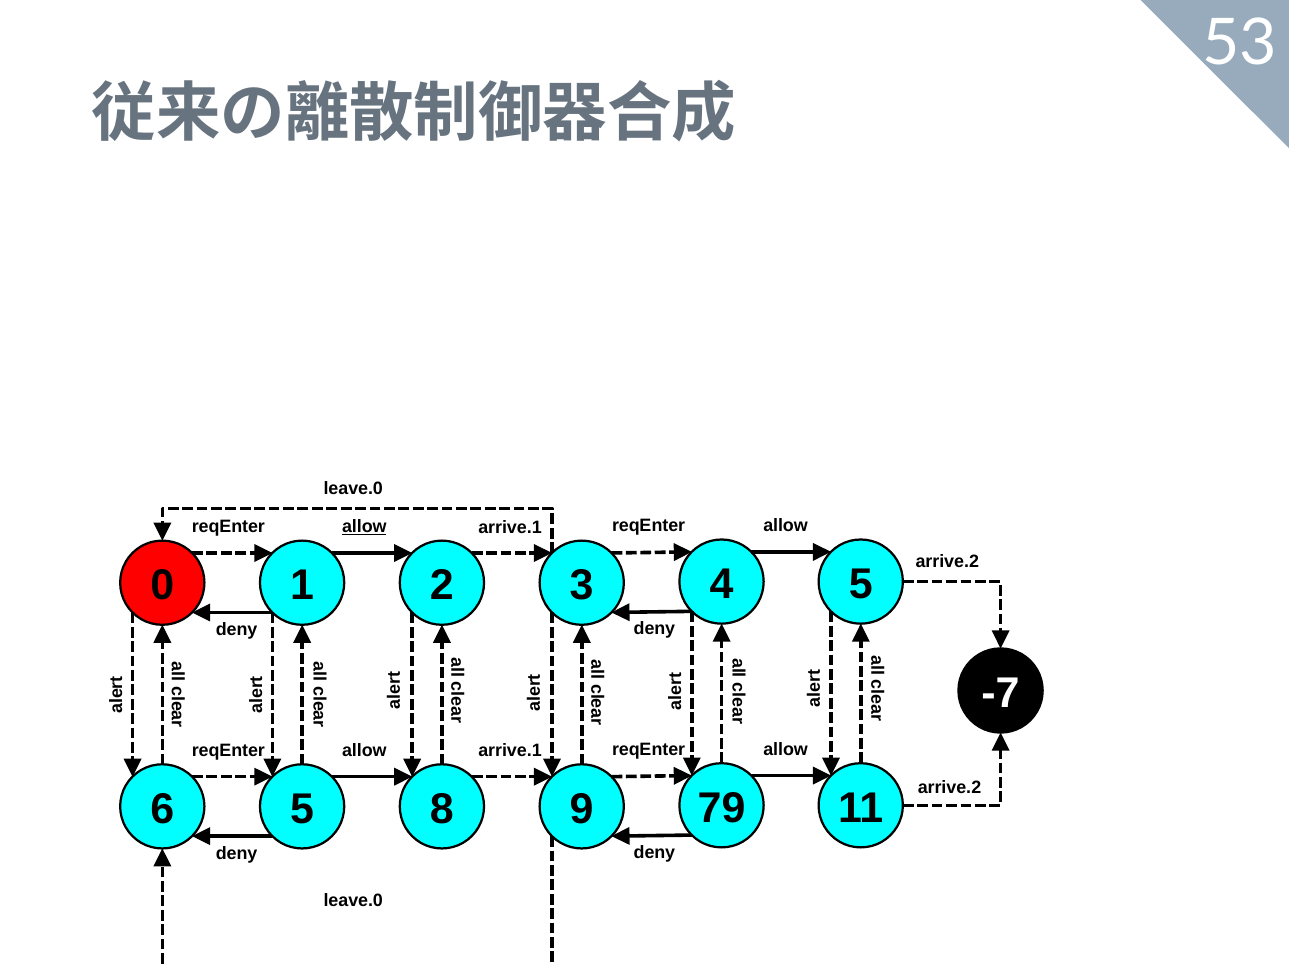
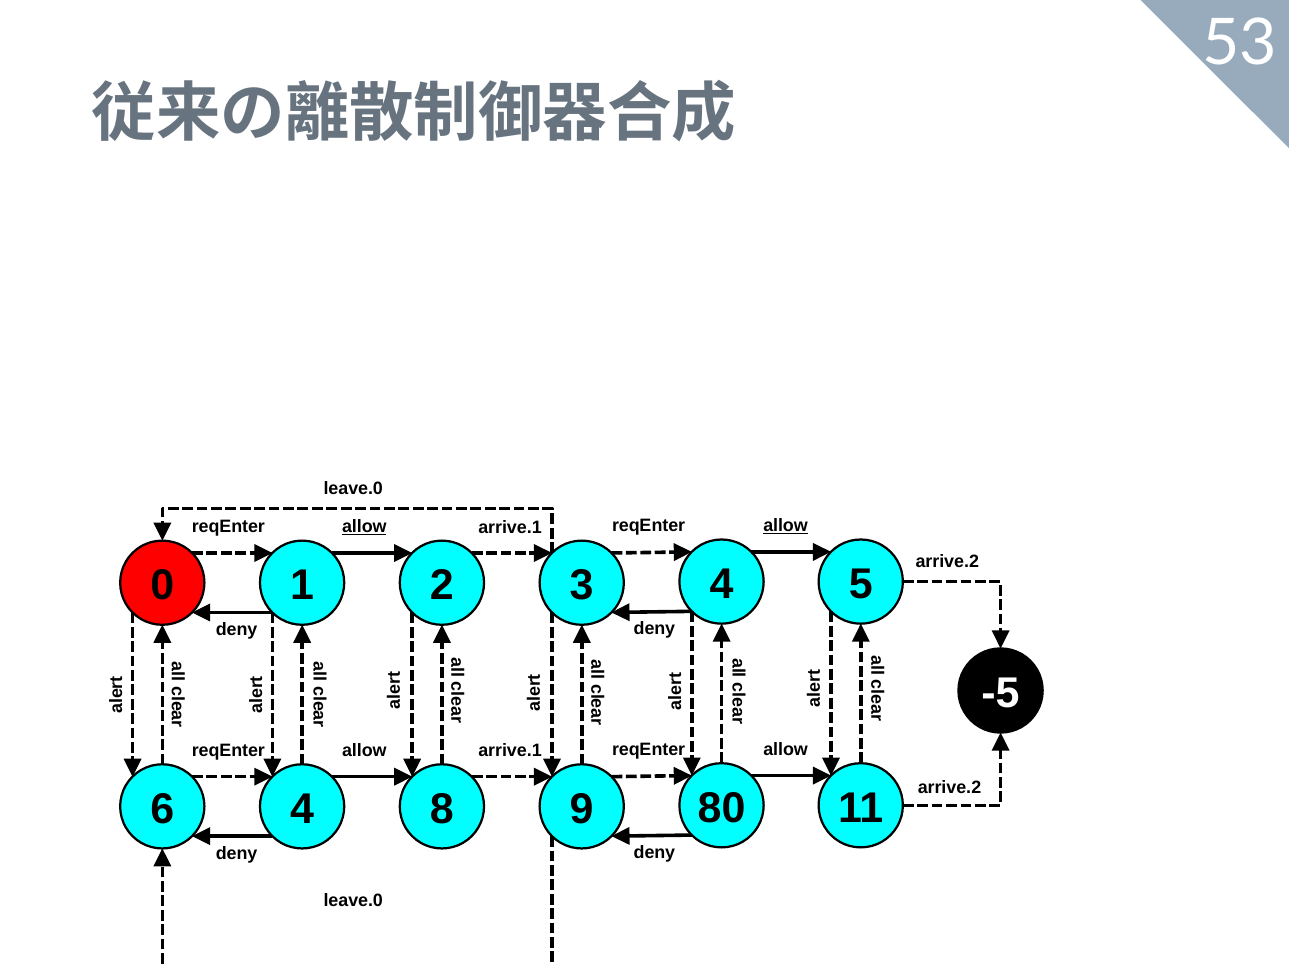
allow at (786, 526) underline: none -> present
-7: -7 -> -5
6 5: 5 -> 4
79: 79 -> 80
